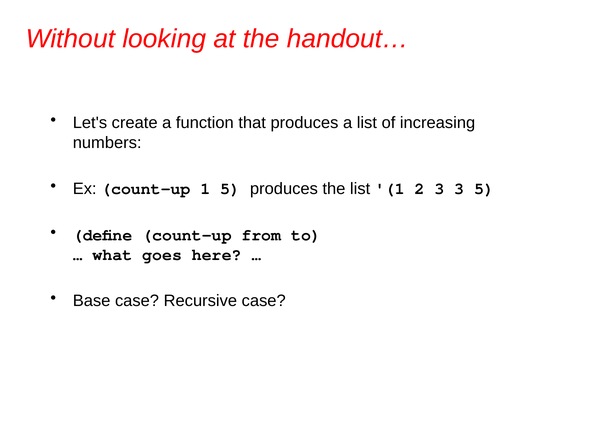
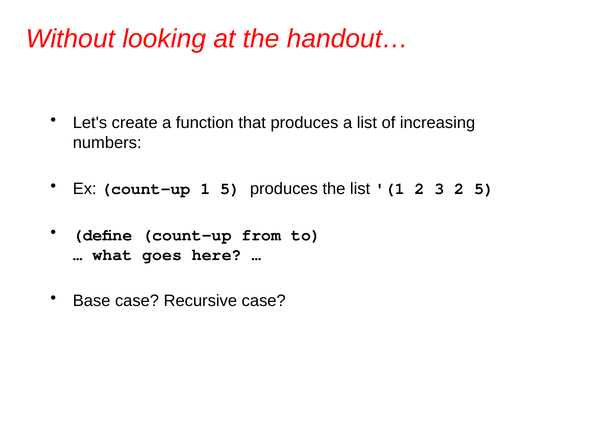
3 3: 3 -> 2
